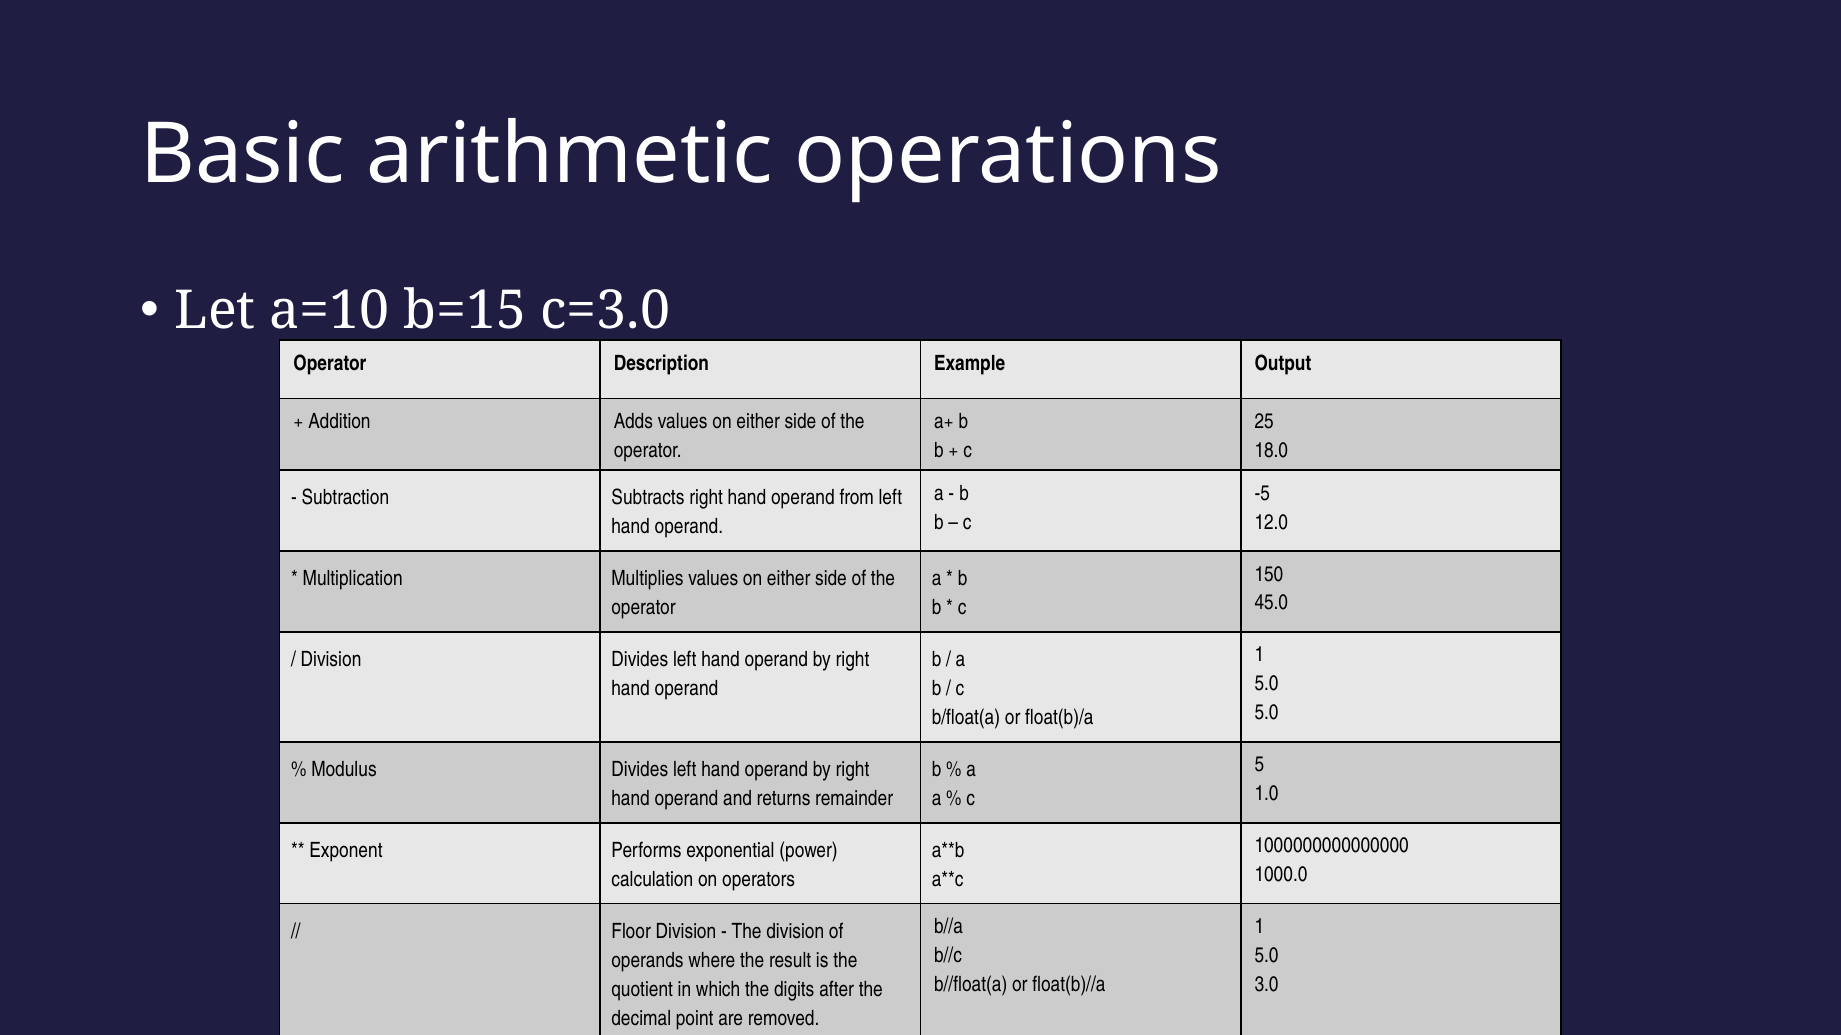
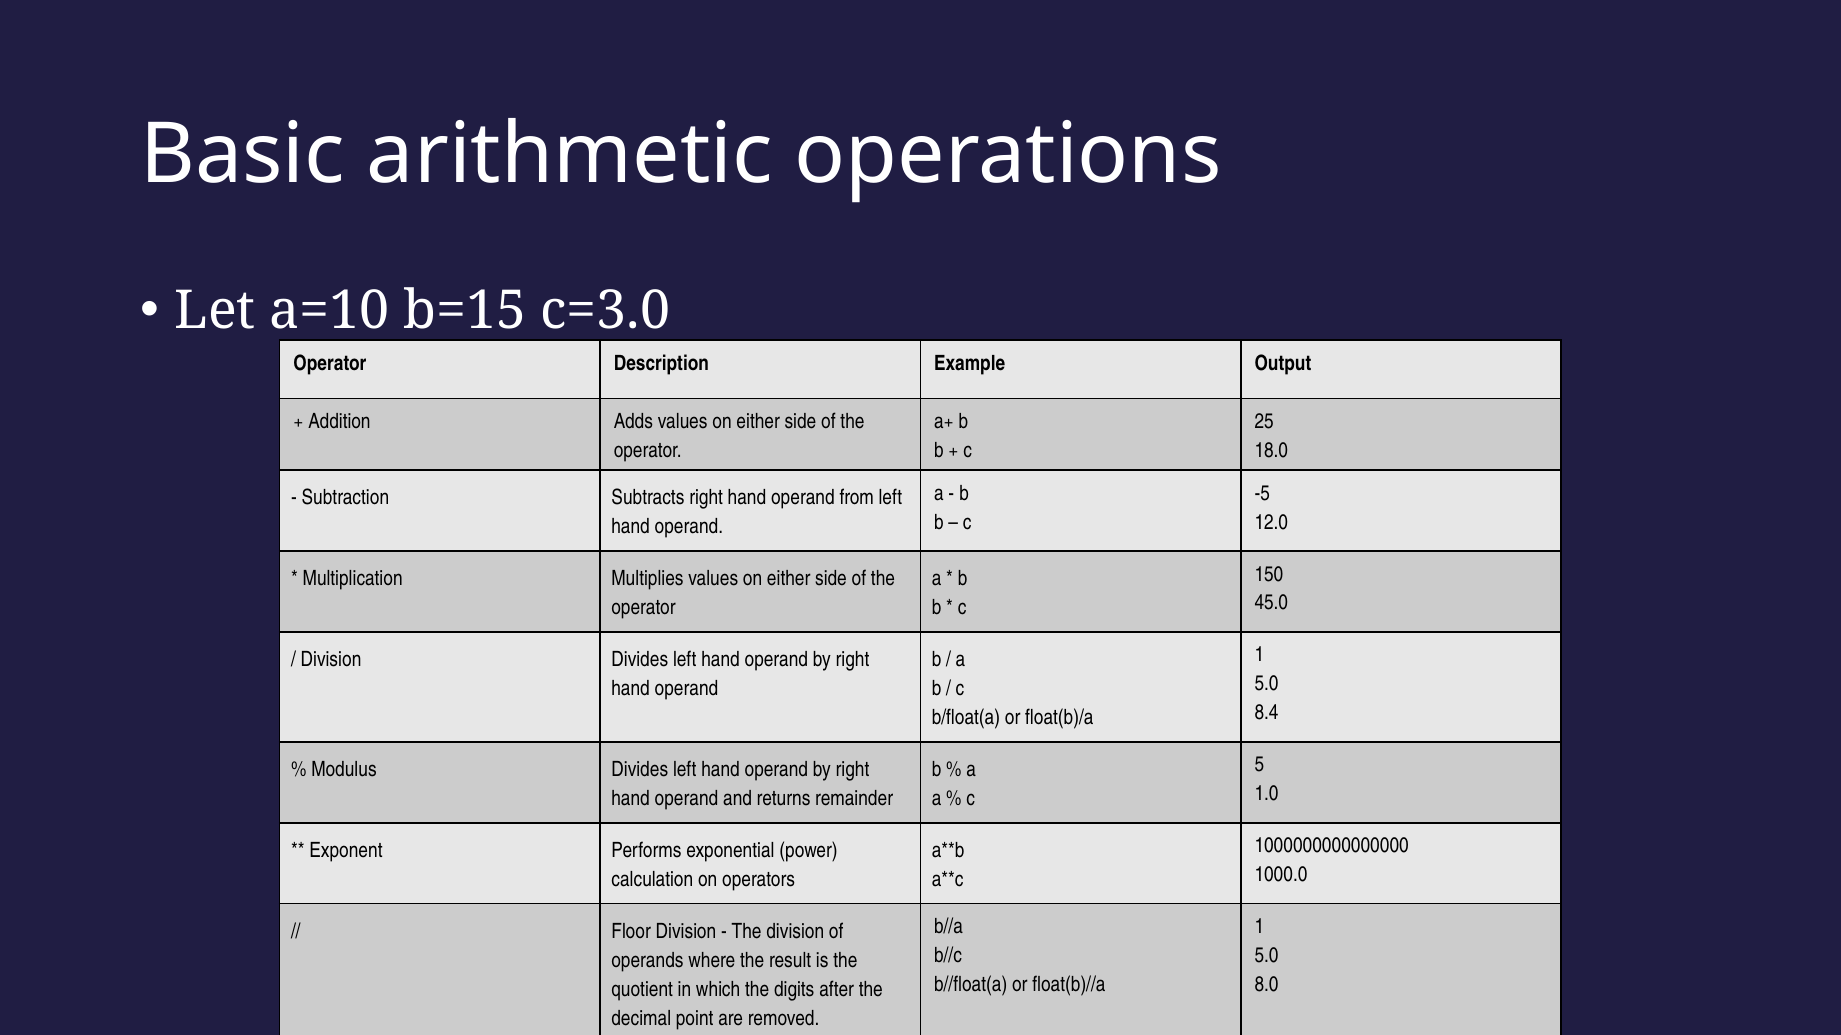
5.0 at (1267, 713): 5.0 -> 8.4
3.0: 3.0 -> 8.0
